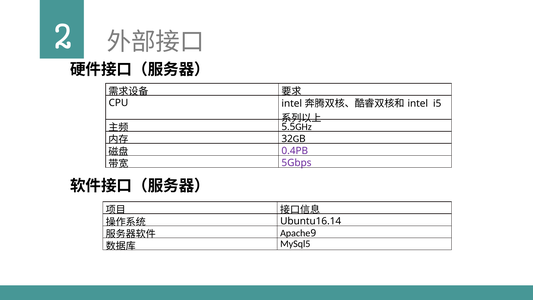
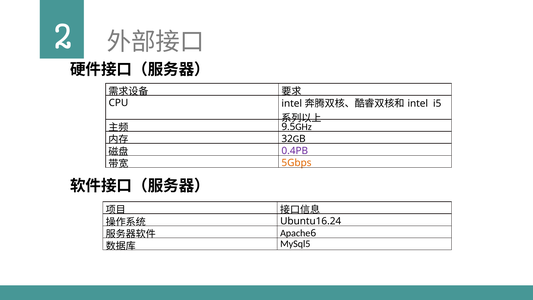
5 at (284, 127): 5 -> 9
5Gbps colour: purple -> orange
Ubuntu16.14: Ubuntu16.14 -> Ubuntu16.24
9: 9 -> 6
